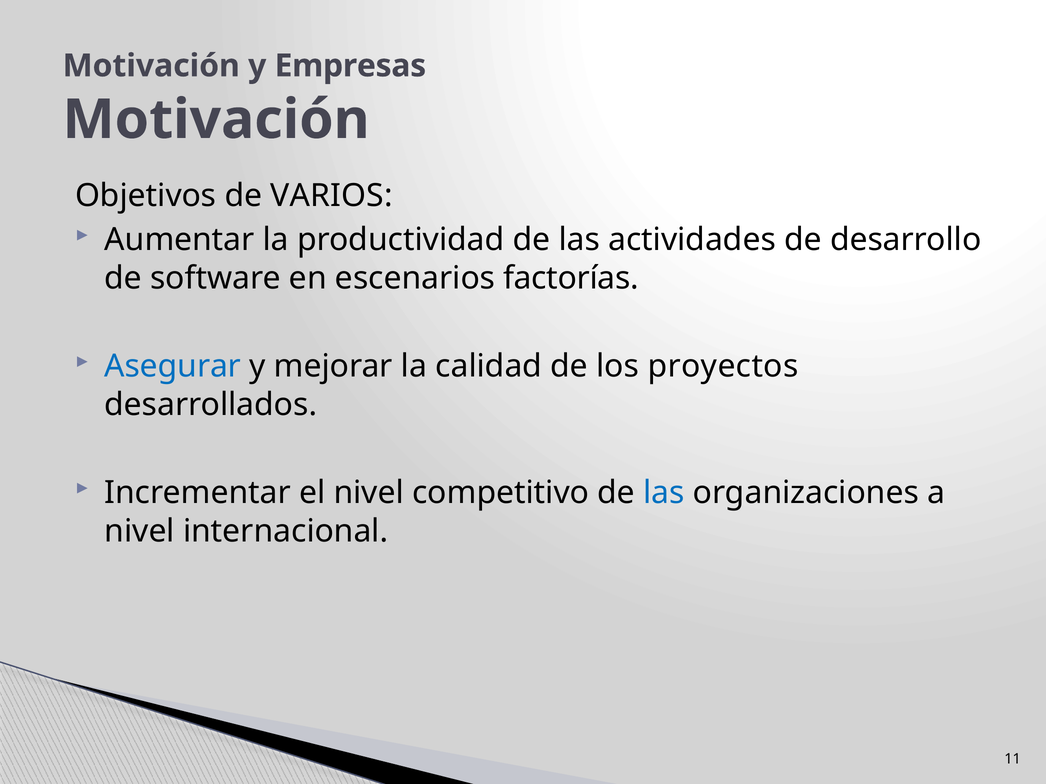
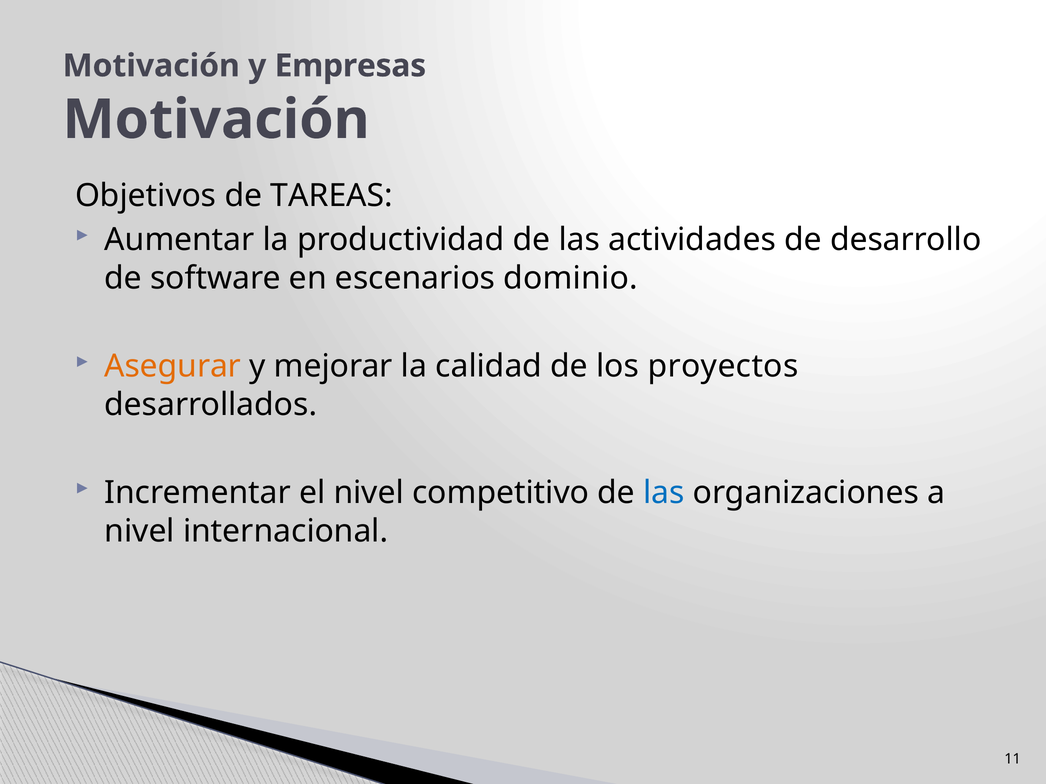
VARIOS: VARIOS -> TAREAS
factorías: factorías -> dominio
Asegurar colour: blue -> orange
